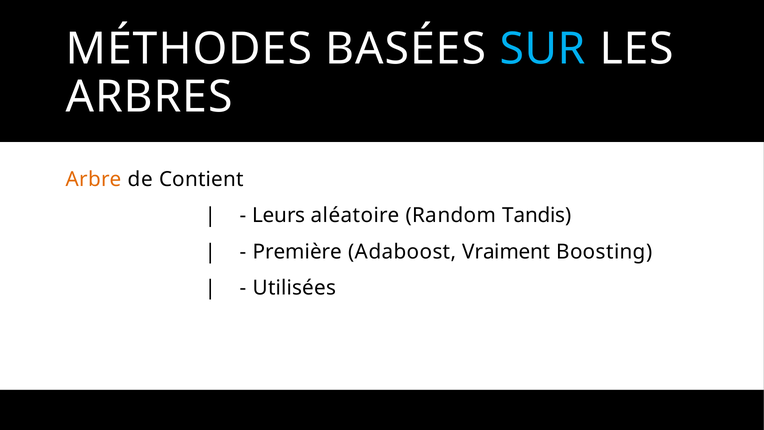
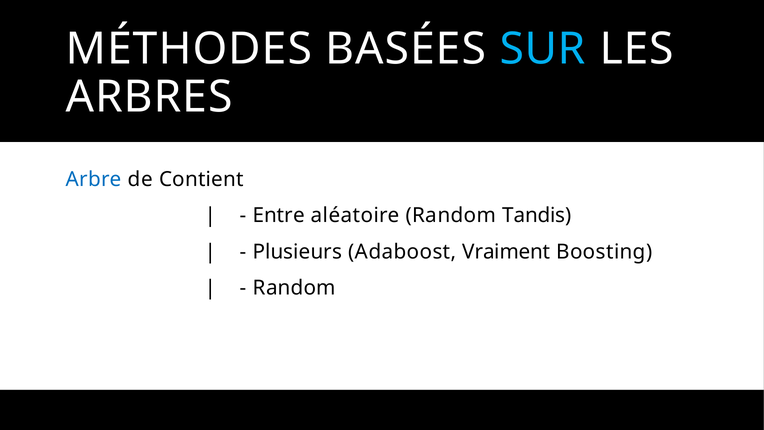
Arbre colour: orange -> blue
Leurs: Leurs -> Entre
Première: Première -> Plusieurs
Utilisées at (294, 288): Utilisées -> Random
